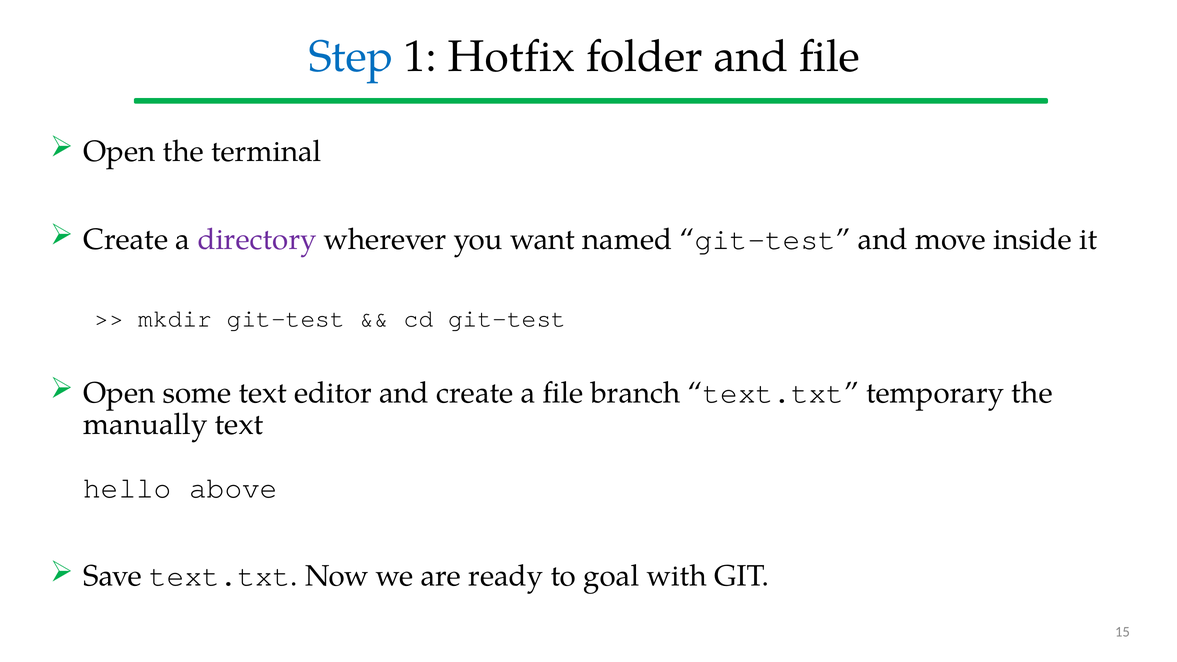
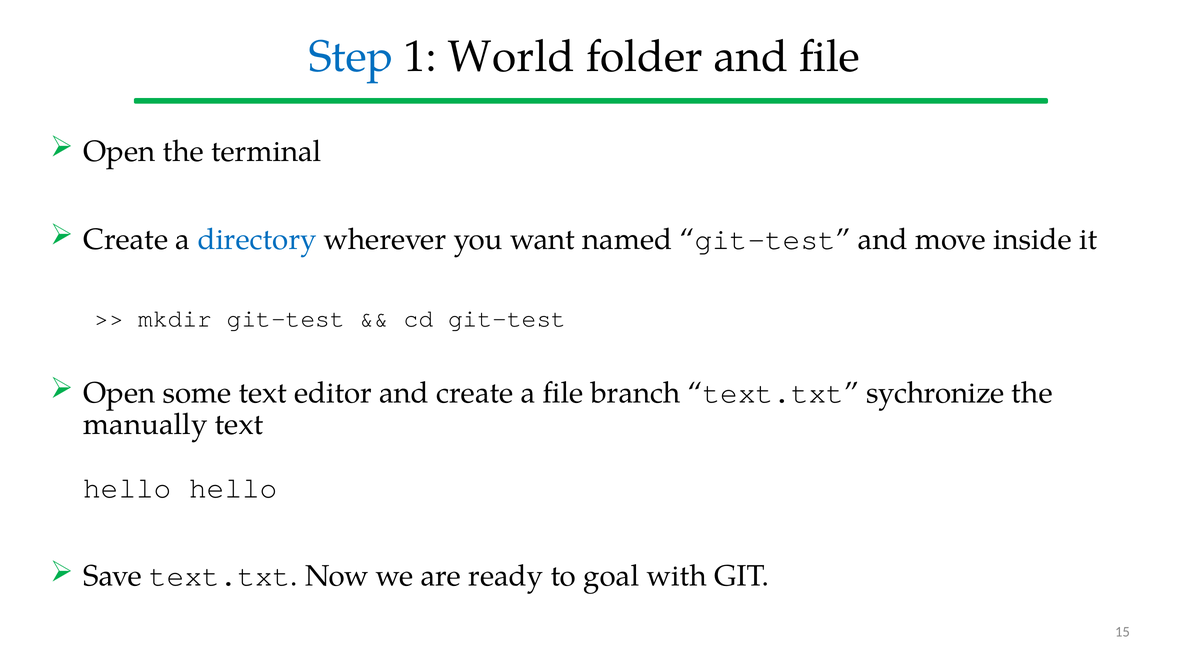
Hotfix: Hotfix -> World
directory colour: purple -> blue
temporary: temporary -> sychronize
hello above: above -> hello
